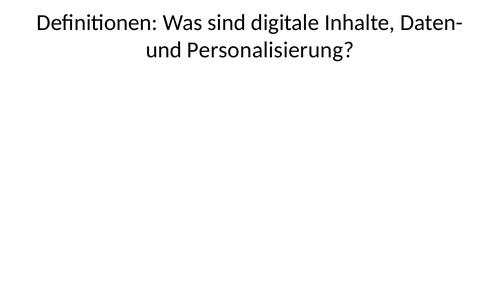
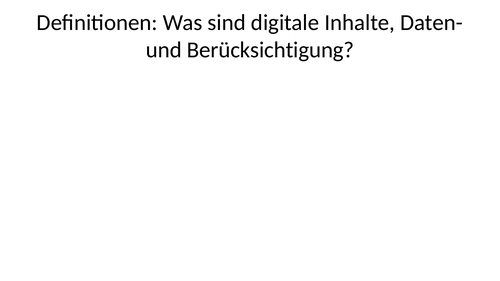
Personalisierung: Personalisierung -> Berücksichtigung
